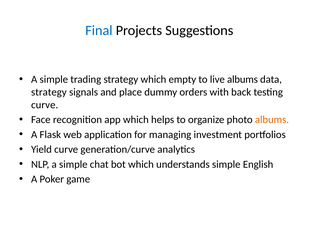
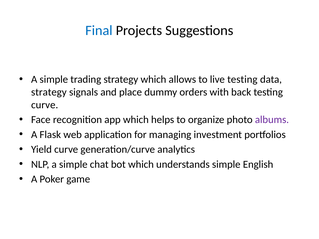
empty: empty -> allows
live albums: albums -> testing
albums at (272, 120) colour: orange -> purple
